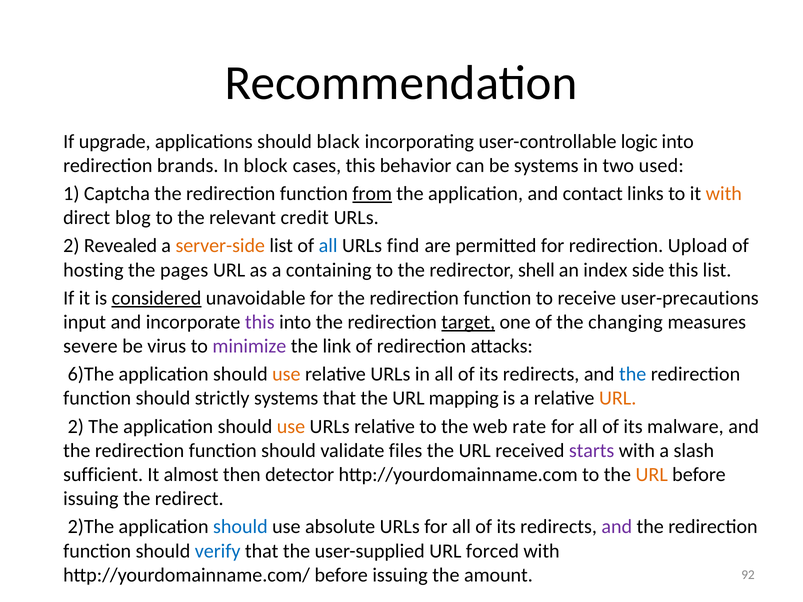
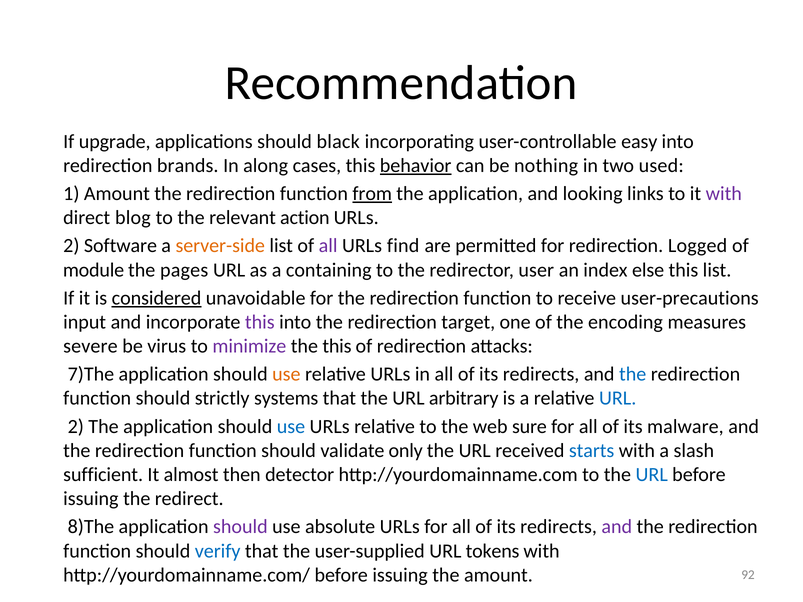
logic: logic -> easy
block: block -> along
behavior underline: none -> present
be systems: systems -> nothing
1 Captcha: Captcha -> Amount
contact: contact -> looking
with at (724, 194) colour: orange -> purple
credit: credit -> action
Revealed: Revealed -> Software
all at (328, 246) colour: blue -> purple
Upload: Upload -> Logged
hosting: hosting -> module
shell: shell -> user
side: side -> else
target underline: present -> none
changing: changing -> encoding
the link: link -> this
6)The: 6)The -> 7)The
mapping: mapping -> arbitrary
URL at (618, 399) colour: orange -> blue
use at (291, 427) colour: orange -> blue
rate: rate -> sure
files: files -> only
starts colour: purple -> blue
URL at (652, 475) colour: orange -> blue
2)The: 2)The -> 8)The
should at (240, 527) colour: blue -> purple
forced: forced -> tokens
